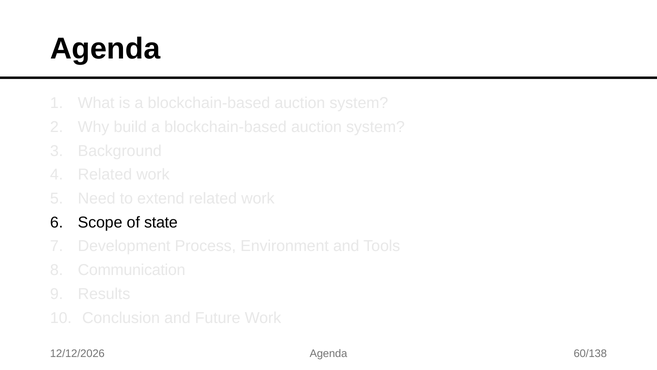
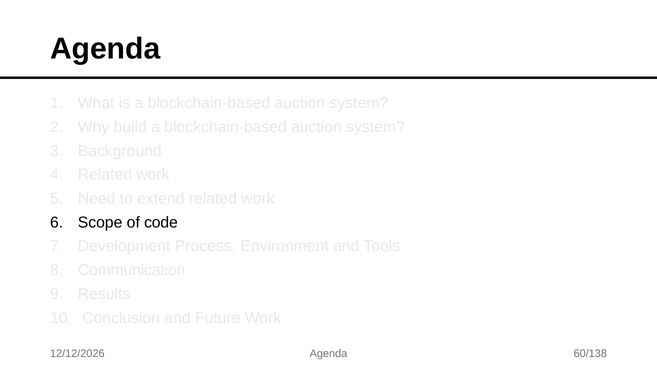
state: state -> code
